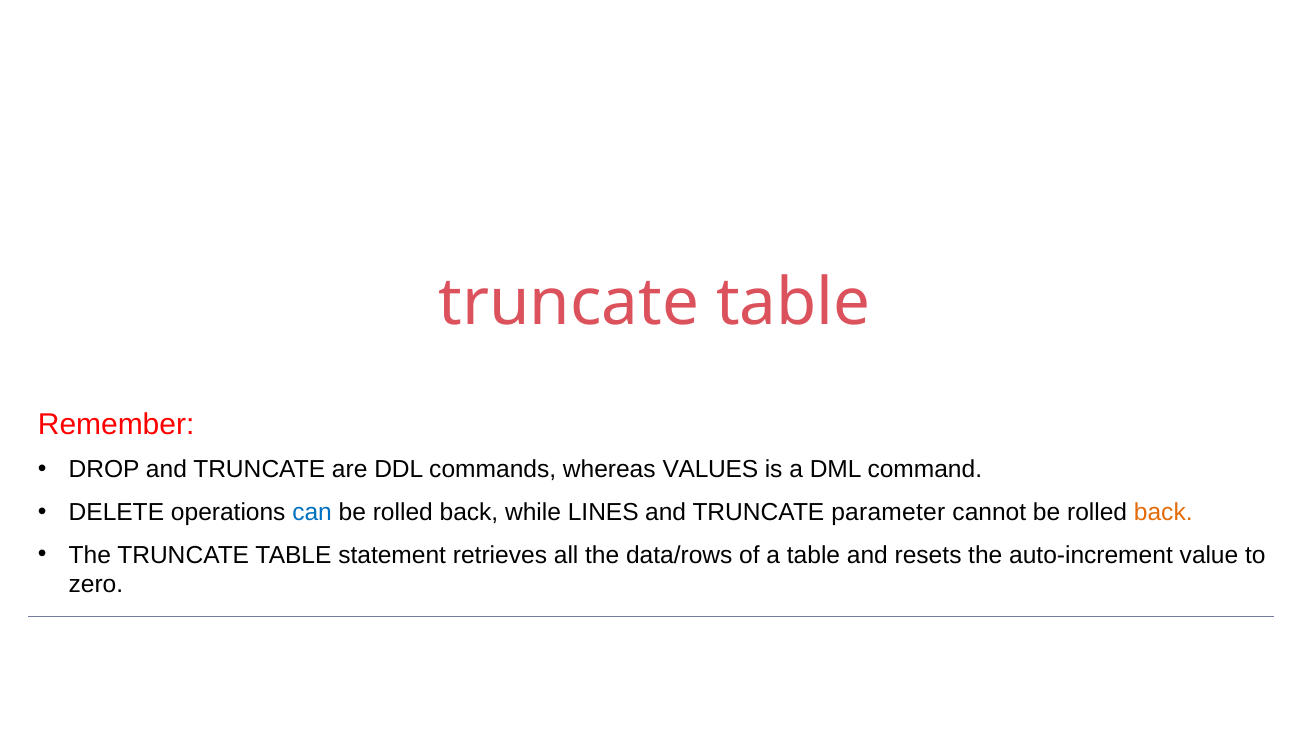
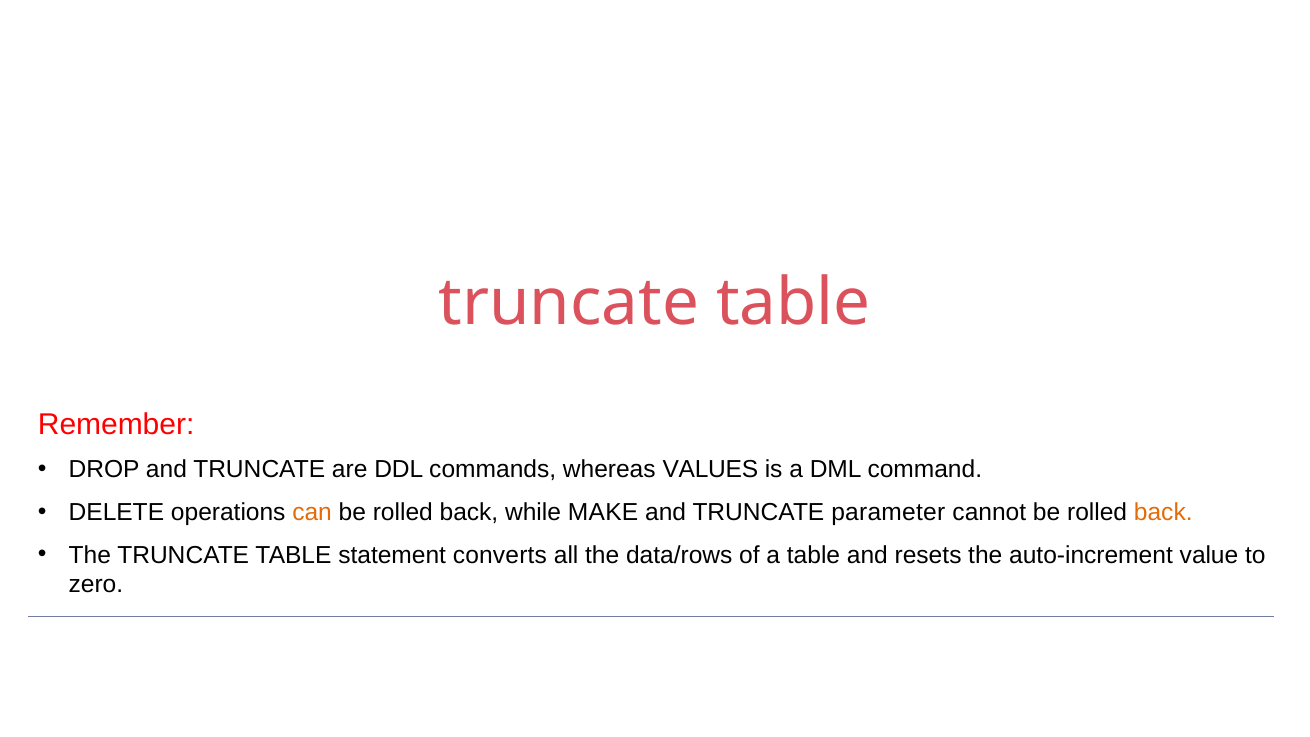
can colour: blue -> orange
LINES: LINES -> MAKE
retrieves: retrieves -> converts
